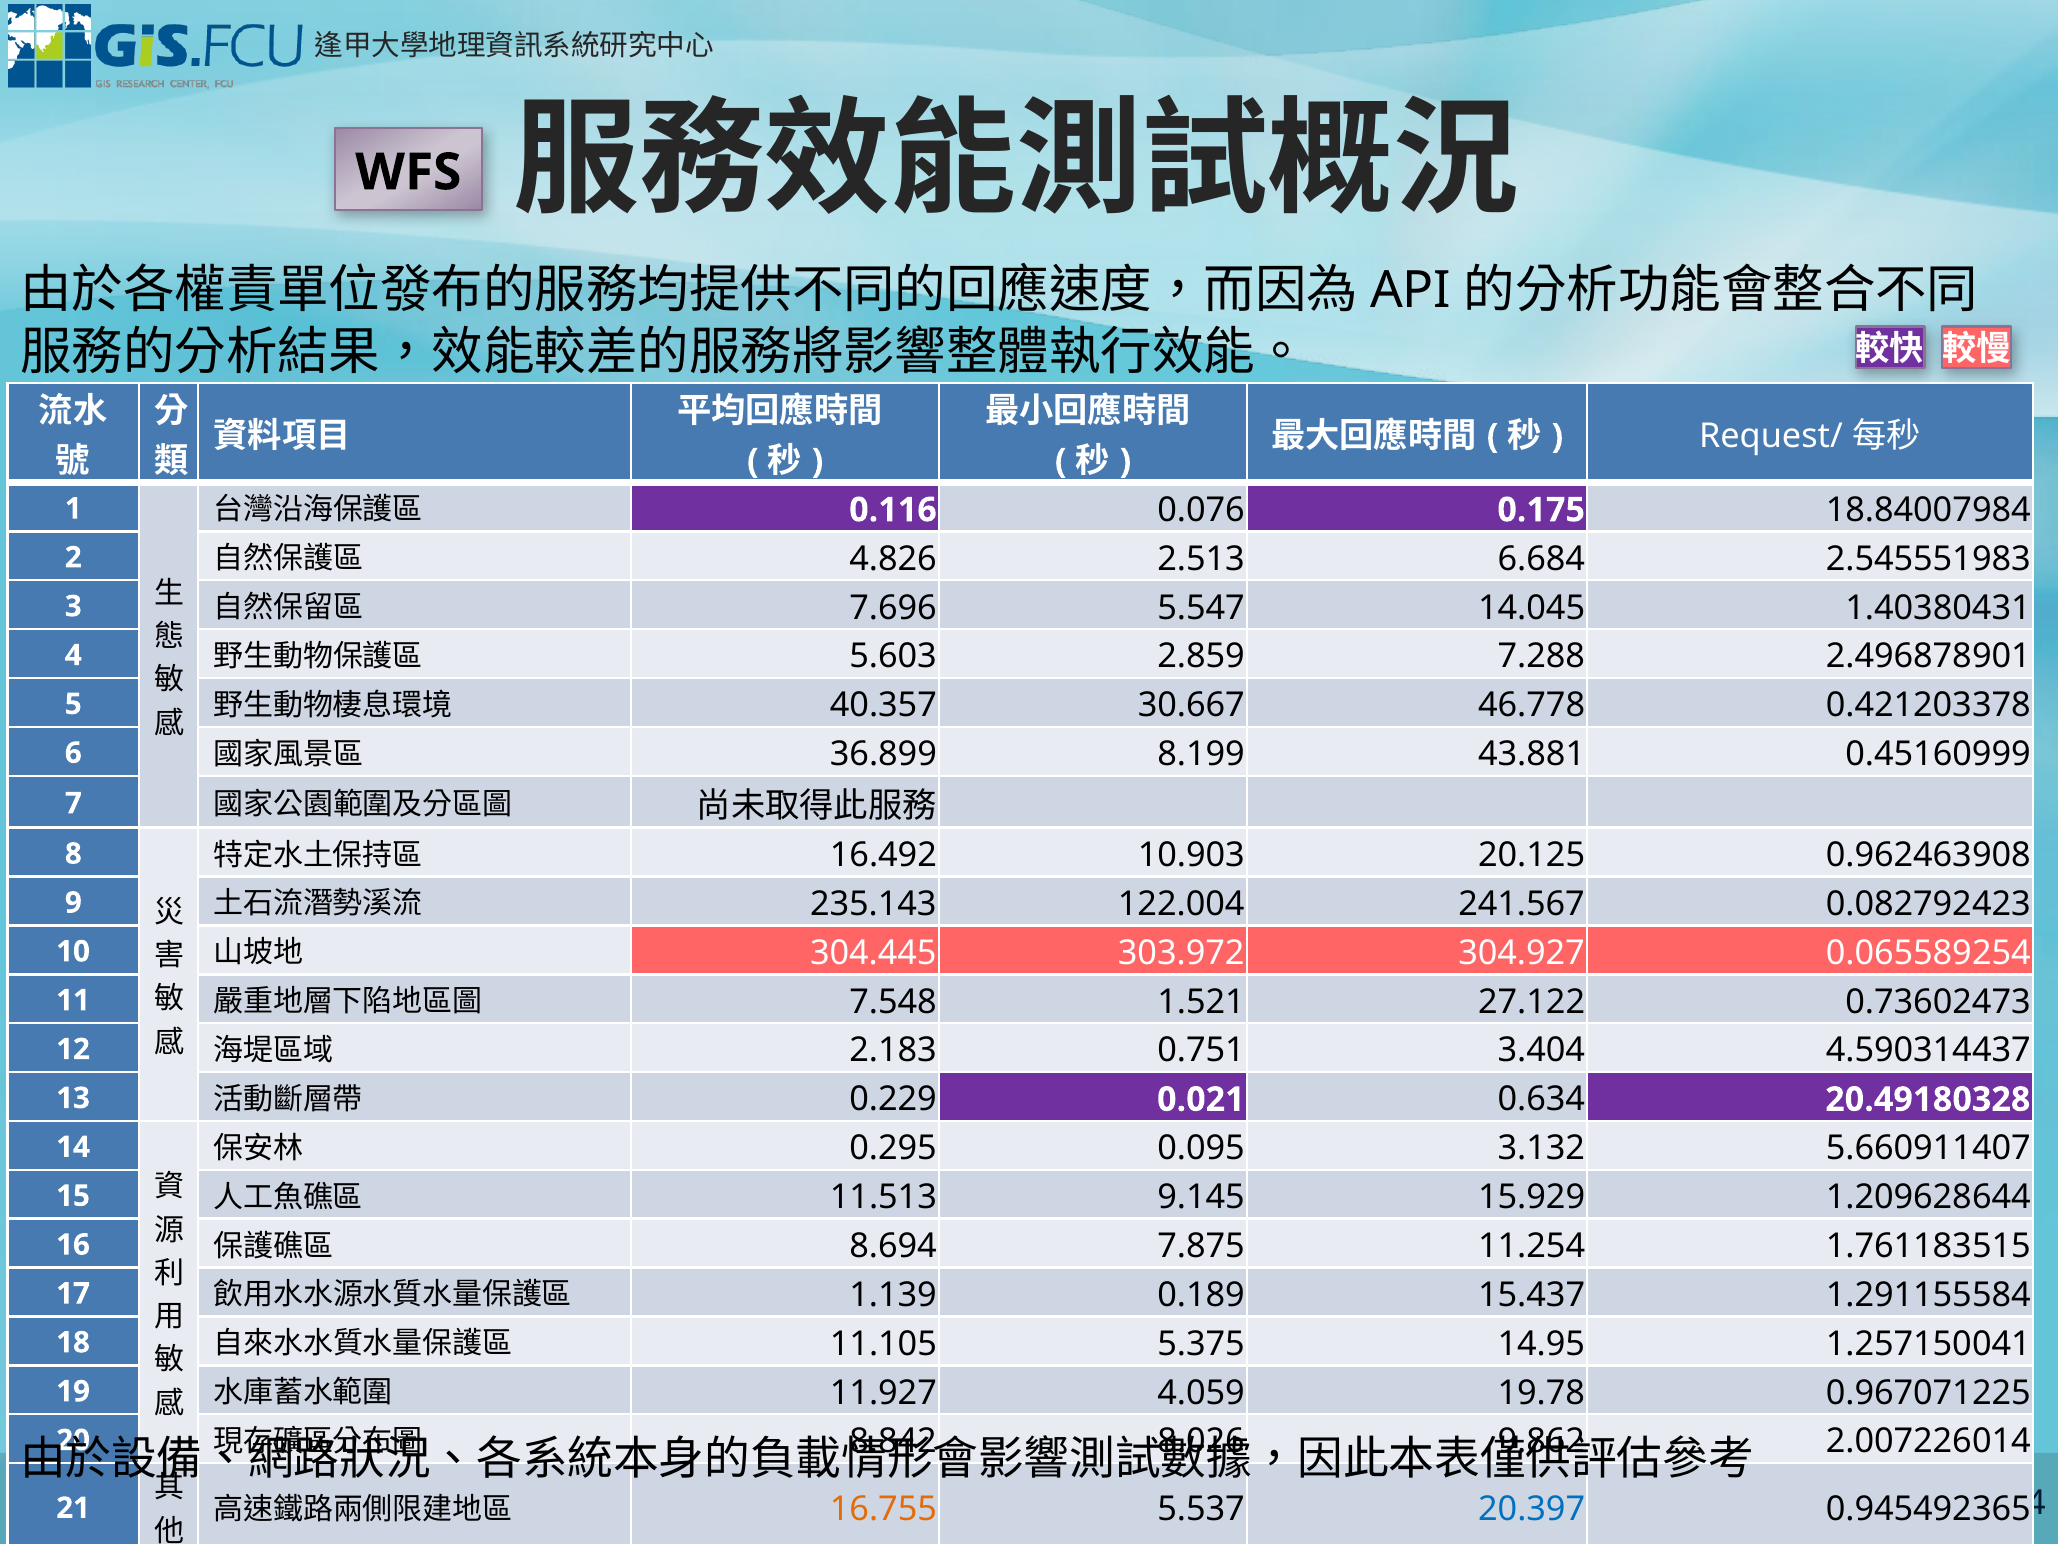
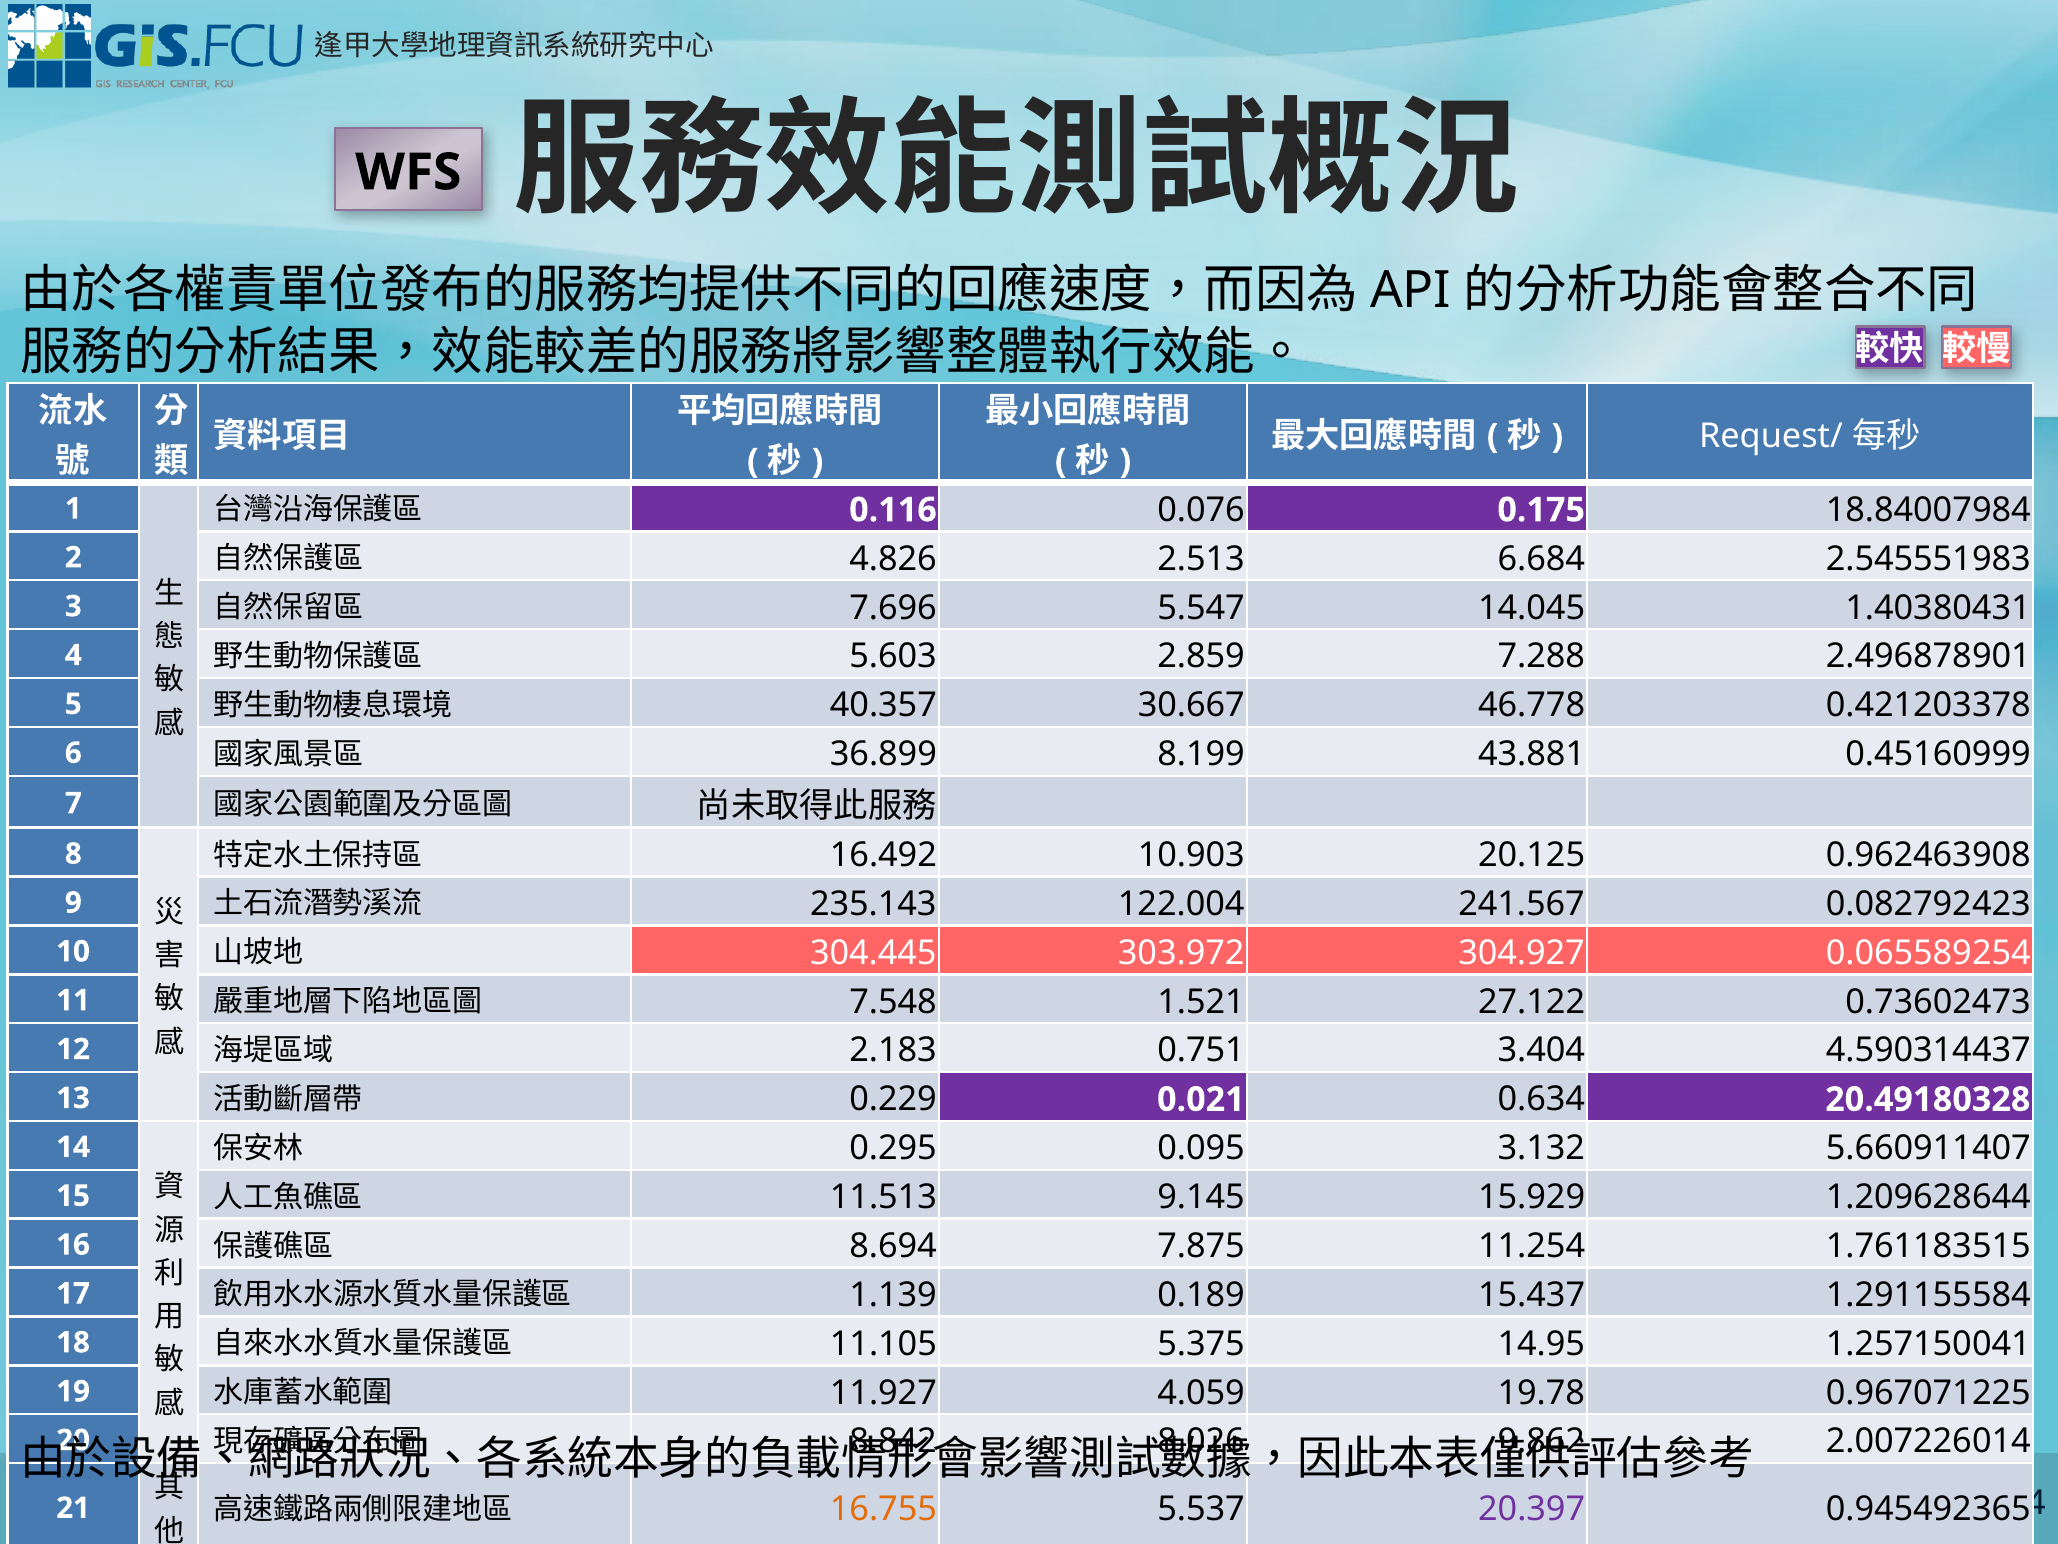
20.397 colour: blue -> purple
